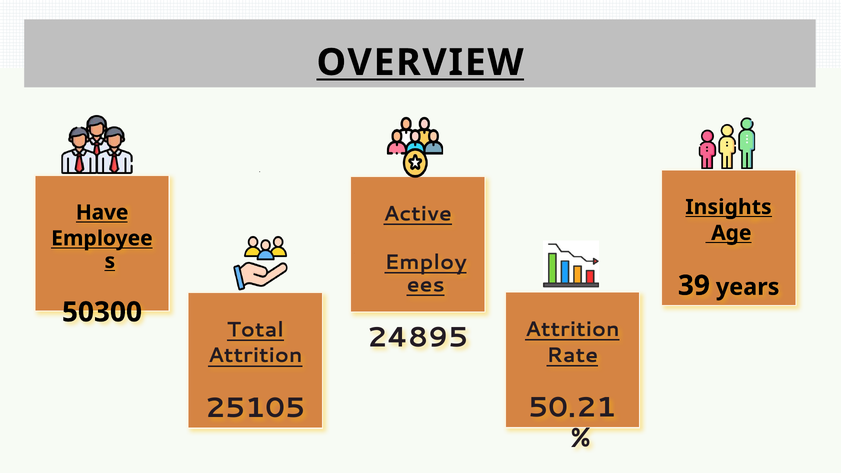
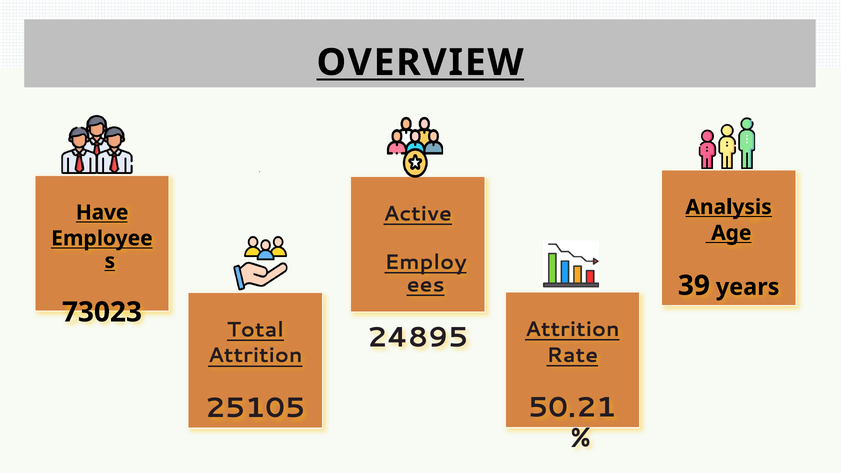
Insights: Insights -> Analysis
50300: 50300 -> 73023
